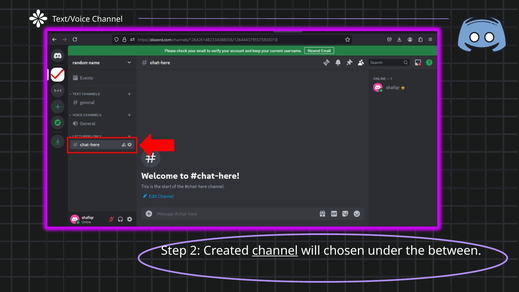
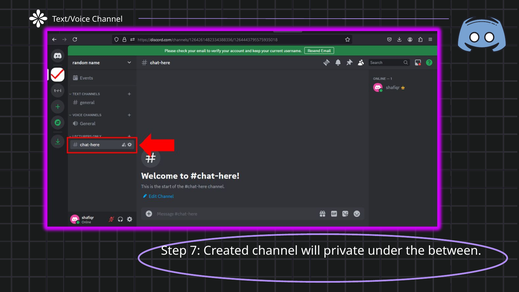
2: 2 -> 7
channel at (275, 251) underline: present -> none
chosen: chosen -> private
